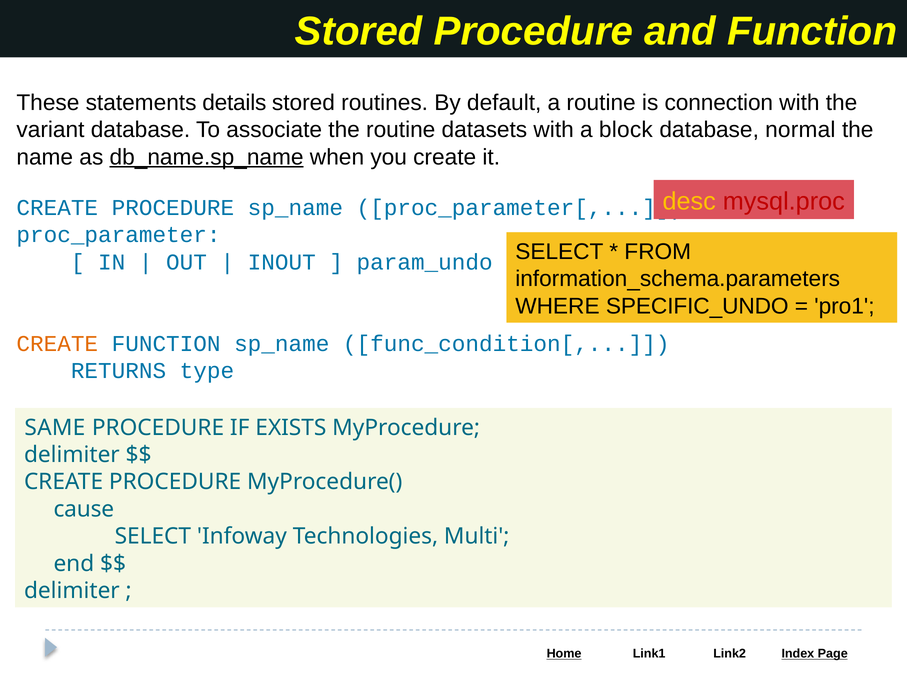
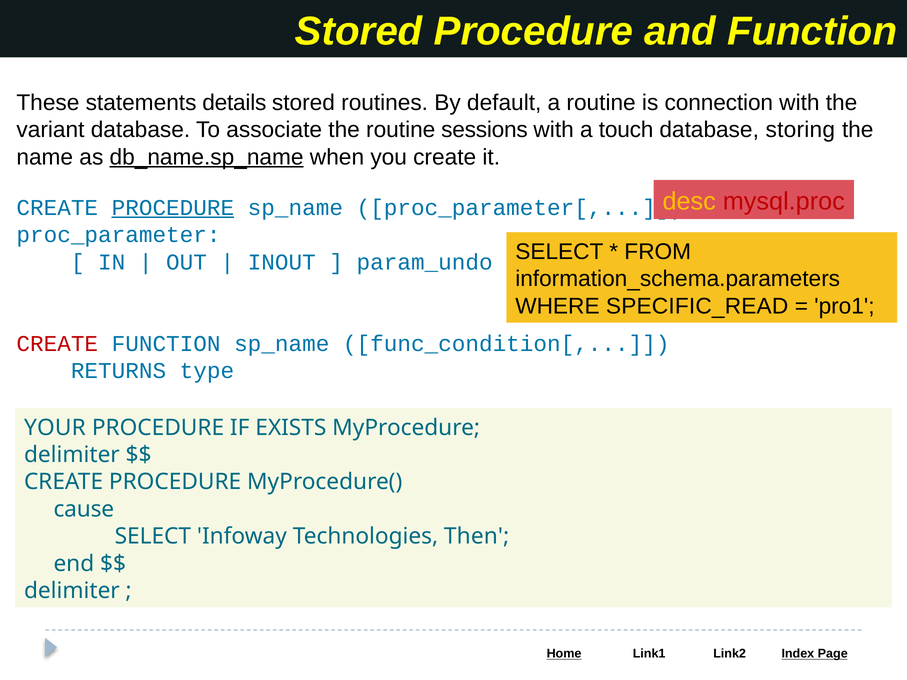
datasets: datasets -> sessions
block: block -> touch
normal: normal -> storing
PROCEDURE at (173, 208) underline: none -> present
SPECIFIC_UNDO: SPECIFIC_UNDO -> SPECIFIC_READ
CREATE at (57, 344) colour: orange -> red
SAME: SAME -> YOUR
Multi: Multi -> Then
